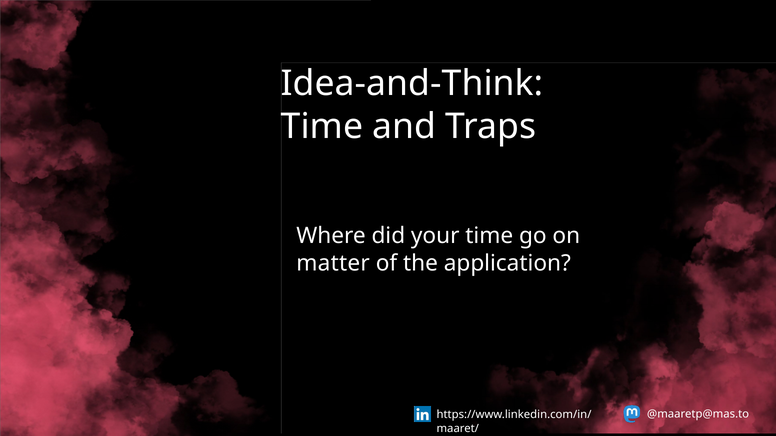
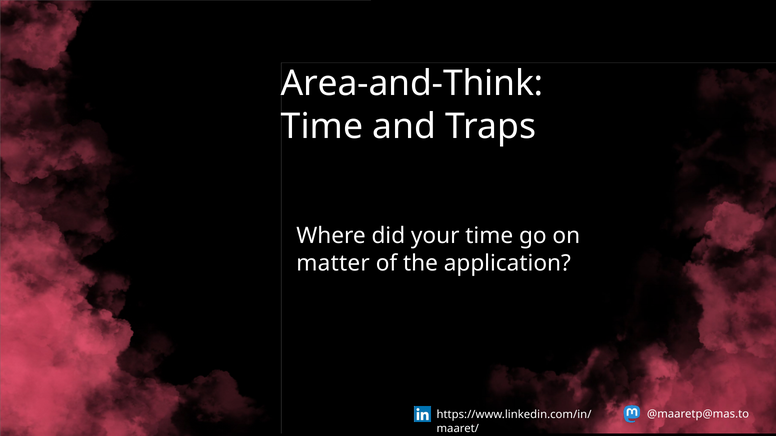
Idea-and-Think: Idea-and-Think -> Area-and-Think
